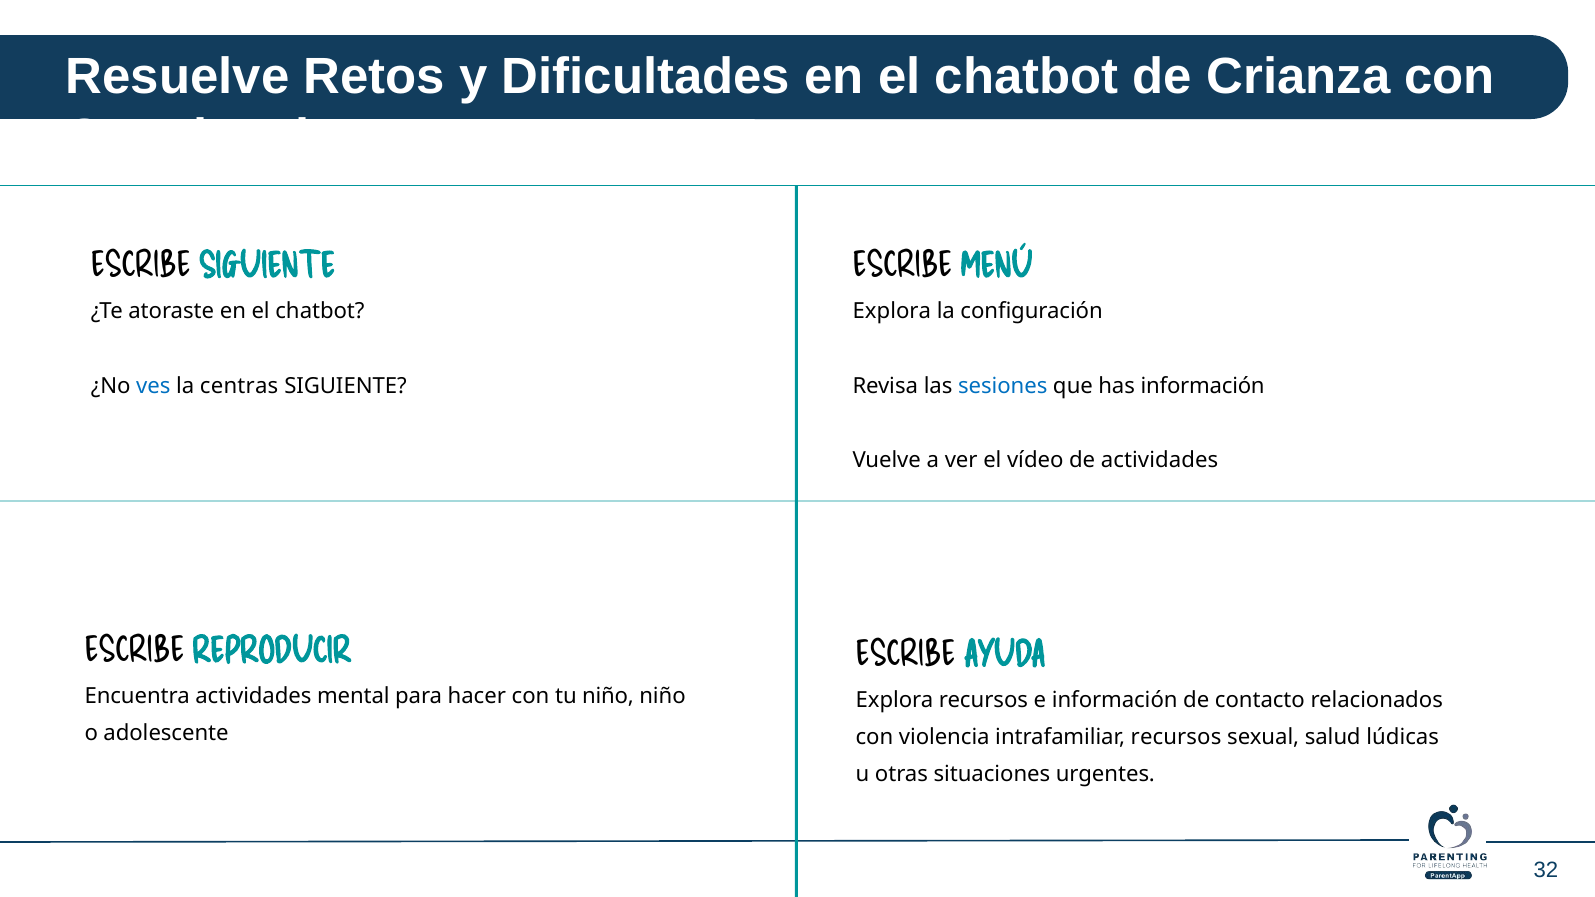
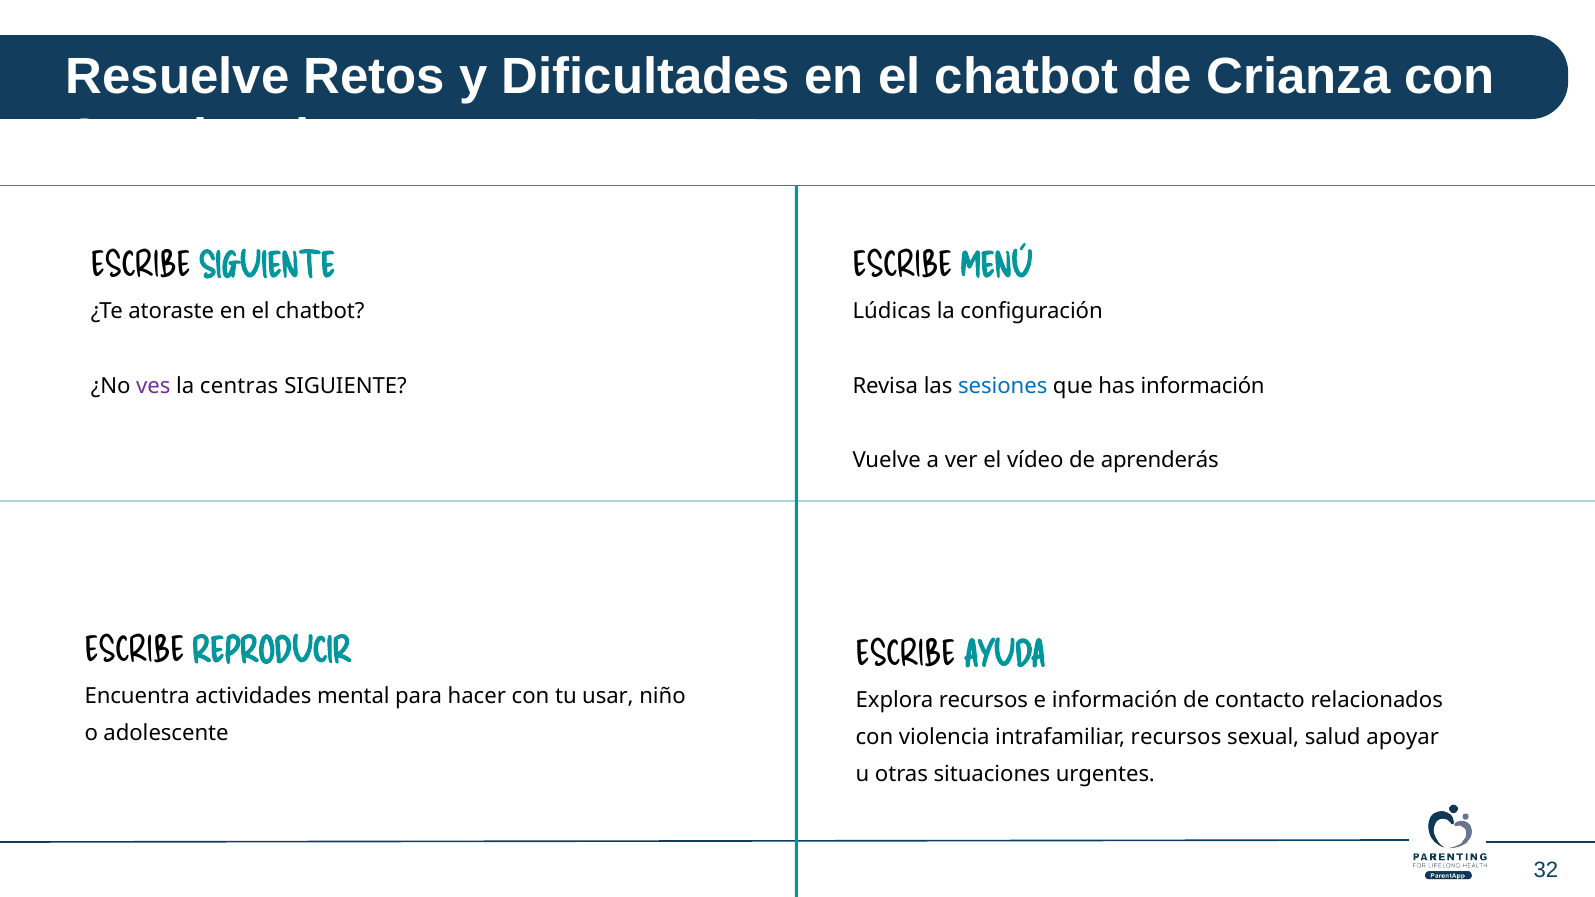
Explora at (892, 312): Explora -> Lúdicas
ves colour: blue -> purple
de actividades: actividades -> aprenderás
tu niño: niño -> usar
lúdicas: lúdicas -> apoyar
